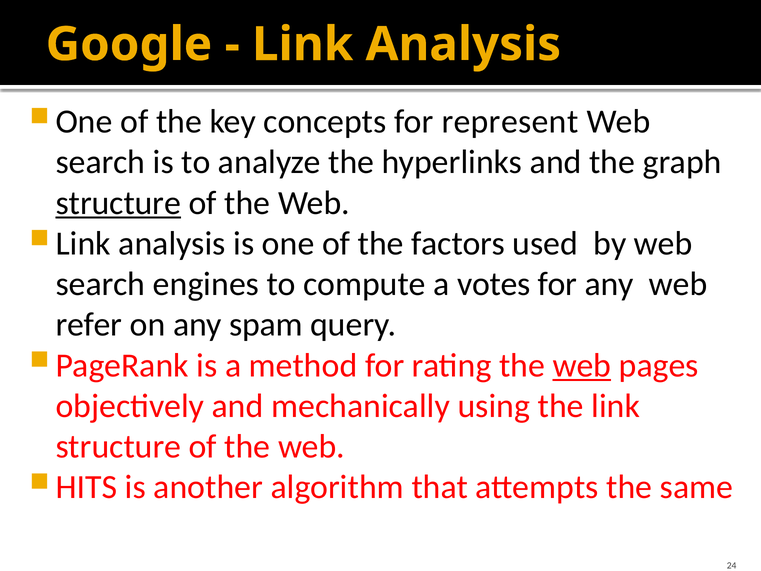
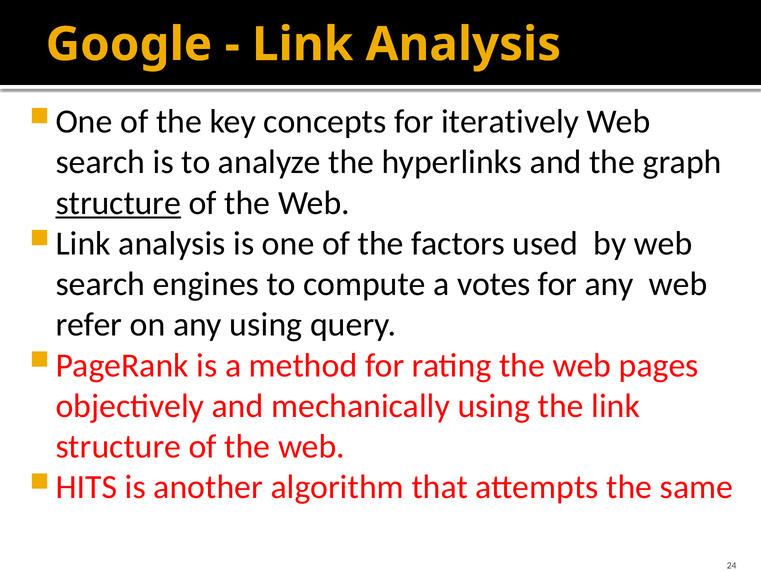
represent: represent -> iteratively
any spam: spam -> using
web at (582, 365) underline: present -> none
